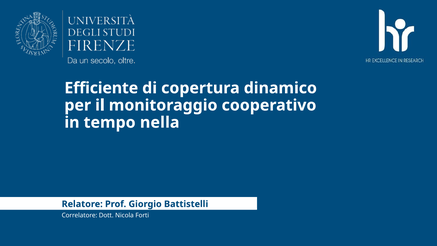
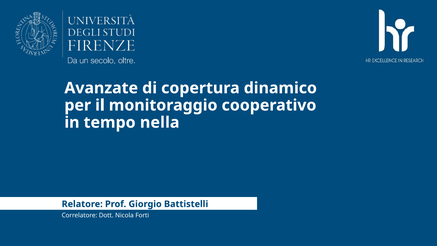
Efficiente: Efficiente -> Avanzate
